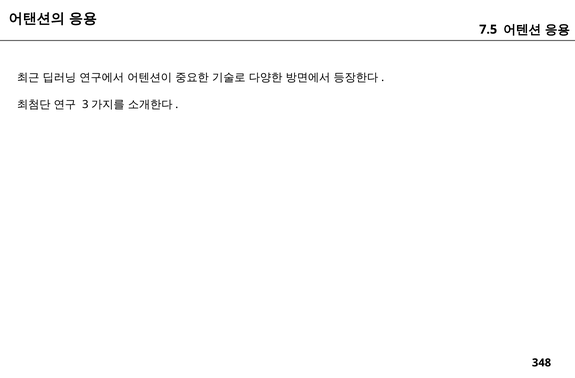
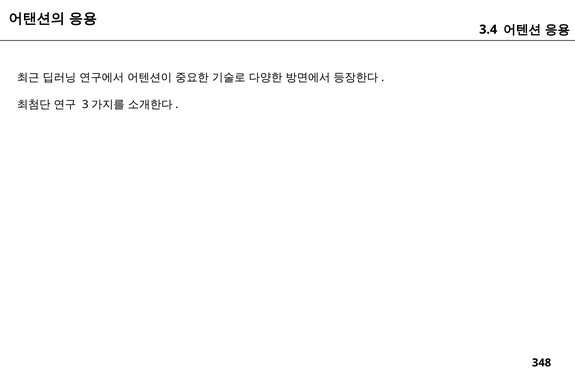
7.5: 7.5 -> 3.4
